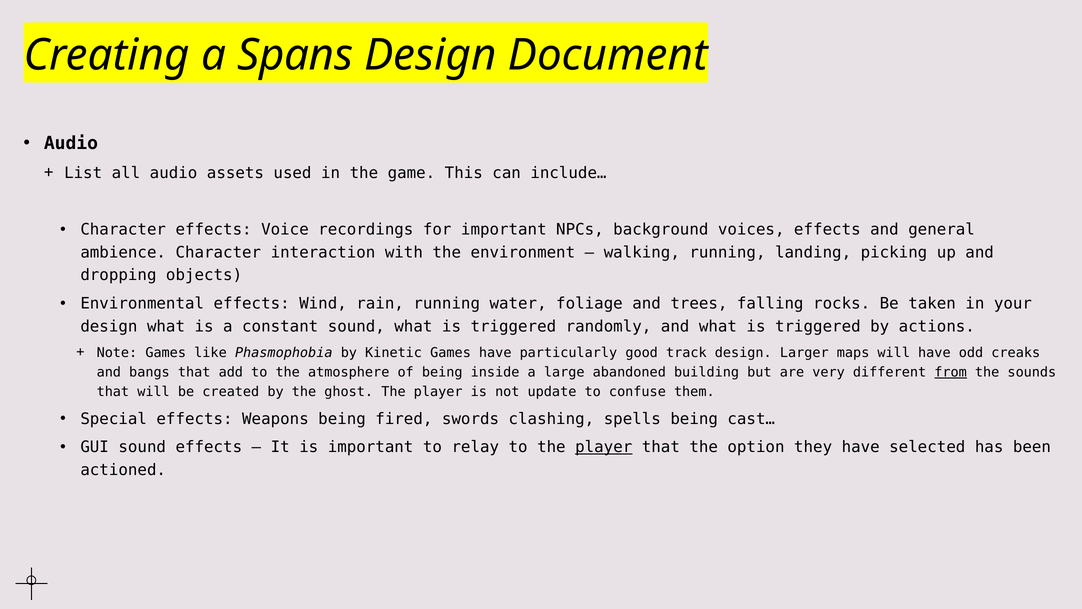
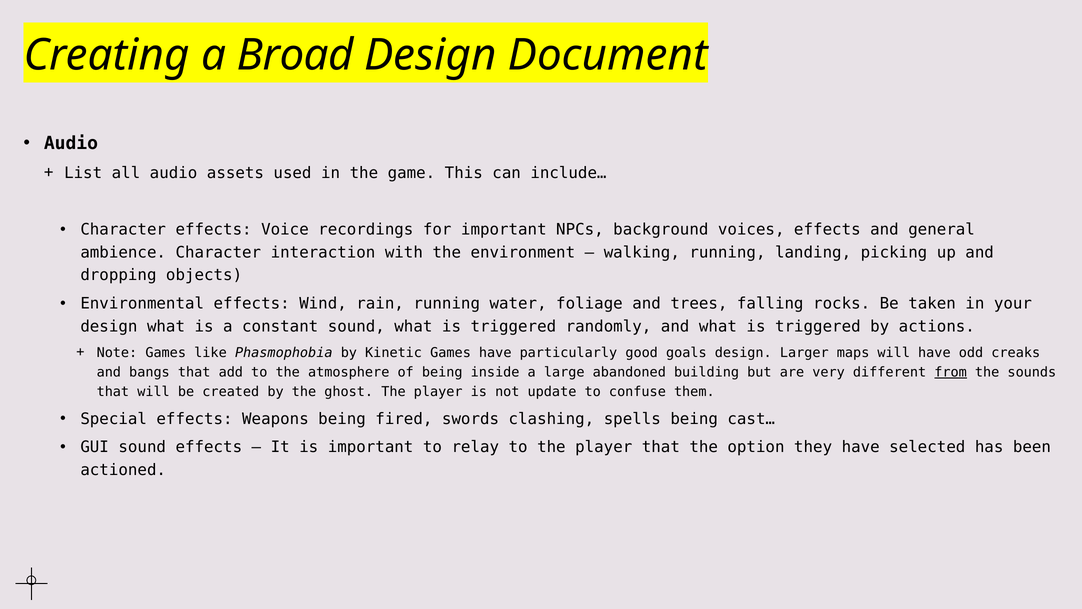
Spans: Spans -> Broad
track: track -> goals
player at (604, 447) underline: present -> none
